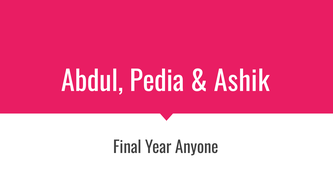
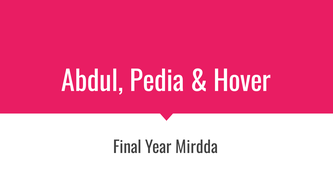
Ashik: Ashik -> Hover
Anyone: Anyone -> Mirdda
